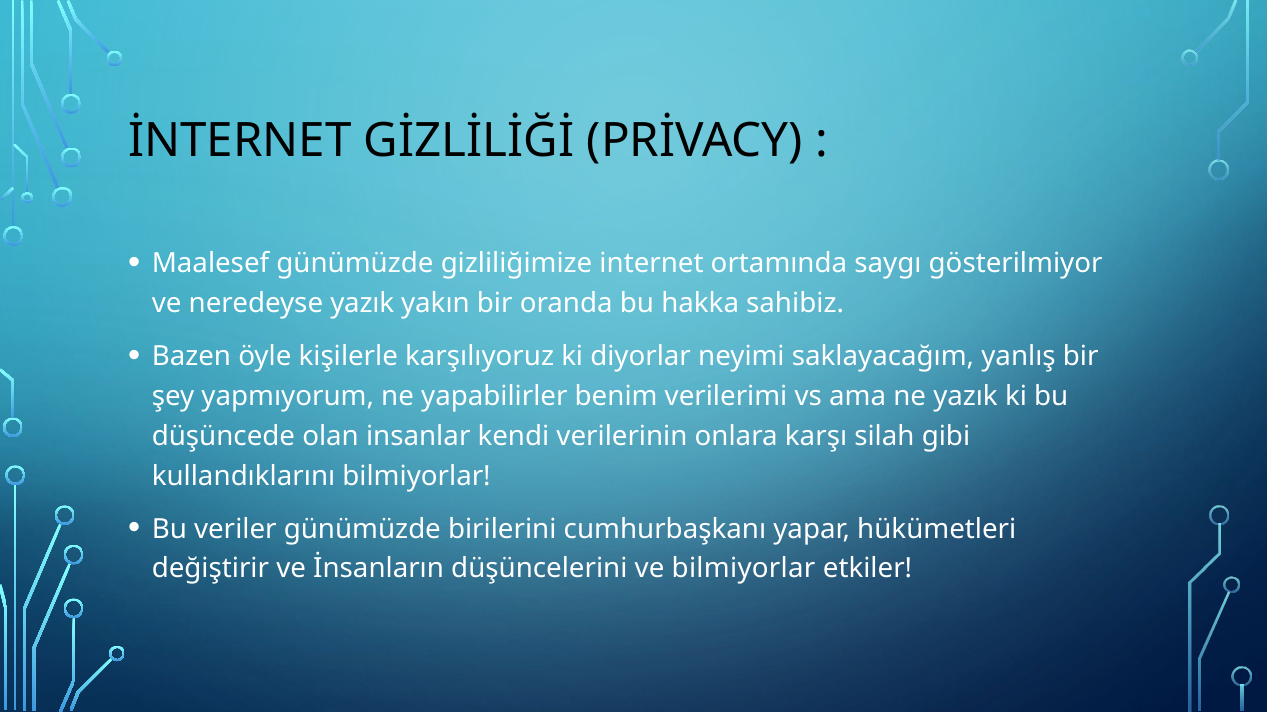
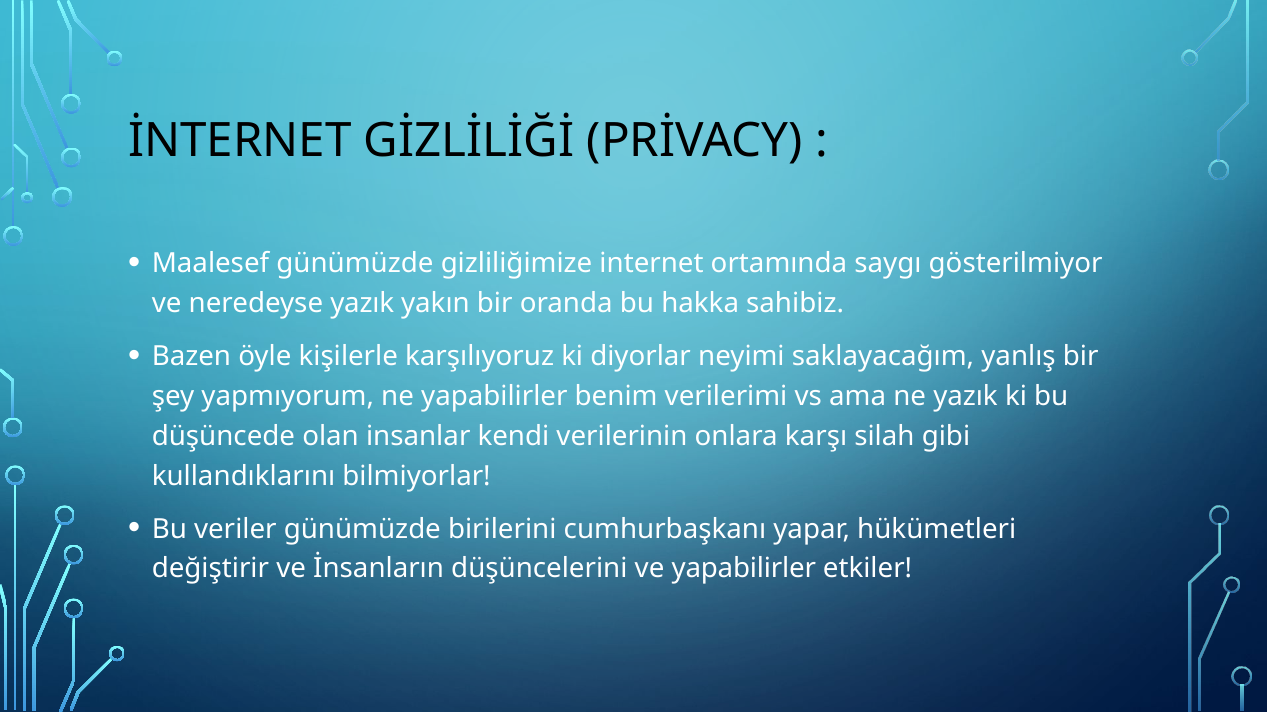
ve bilmiyorlar: bilmiyorlar -> yapabilirler
